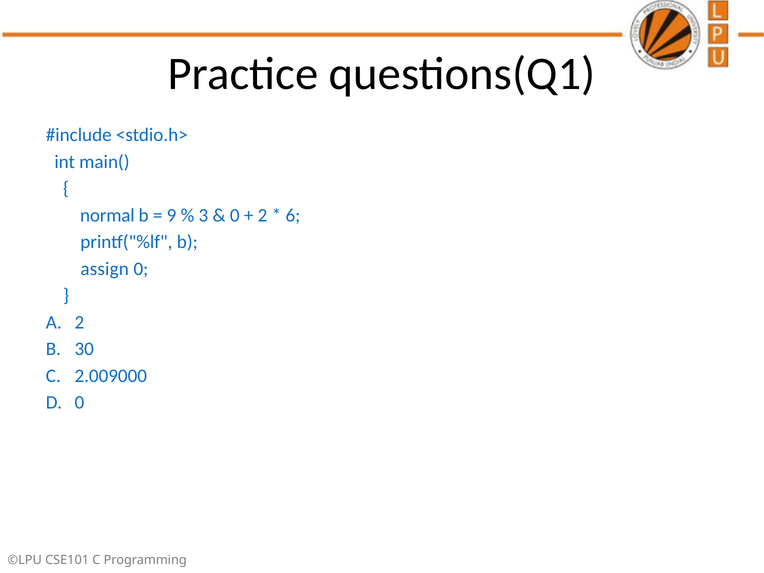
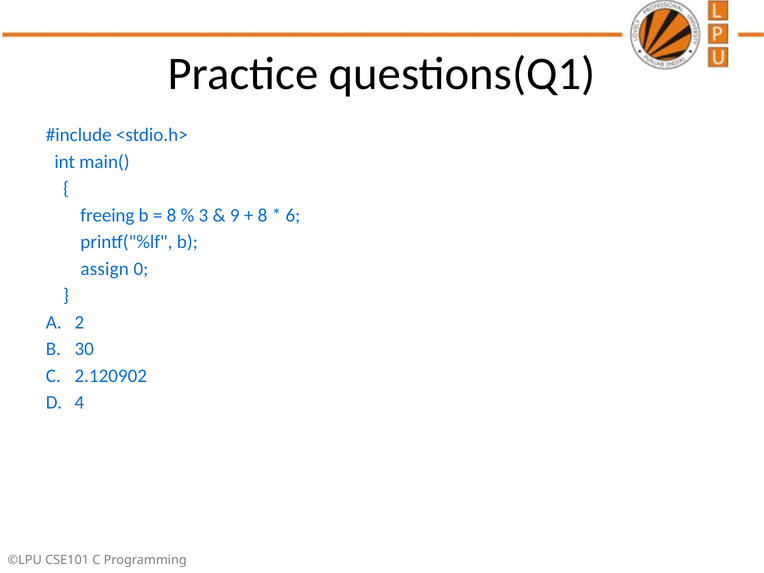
normal: normal -> freeing
9 at (172, 215): 9 -> 8
0 at (235, 215): 0 -> 9
2 at (263, 215): 2 -> 8
2.009000: 2.009000 -> 2.120902
0 at (79, 402): 0 -> 4
